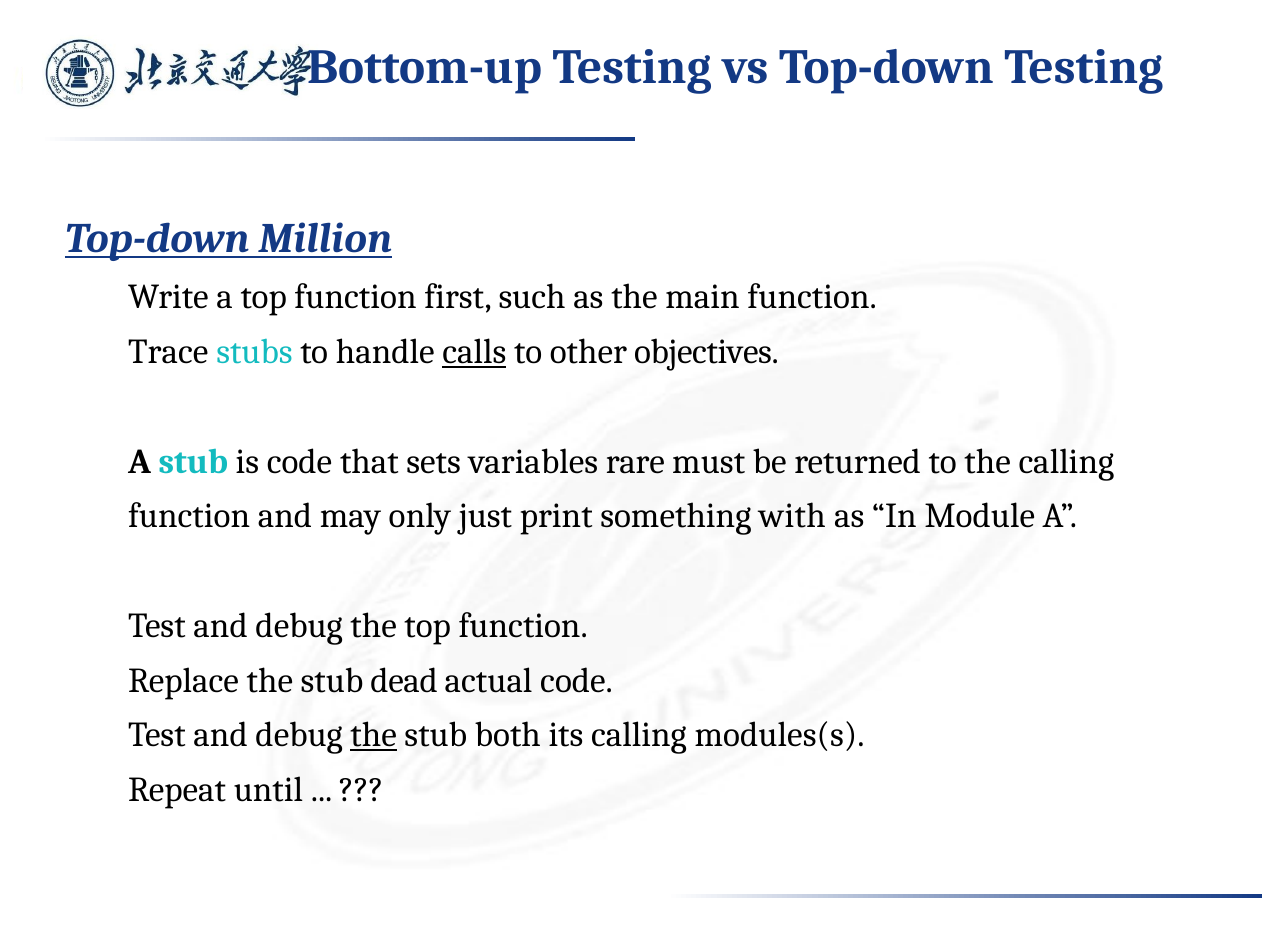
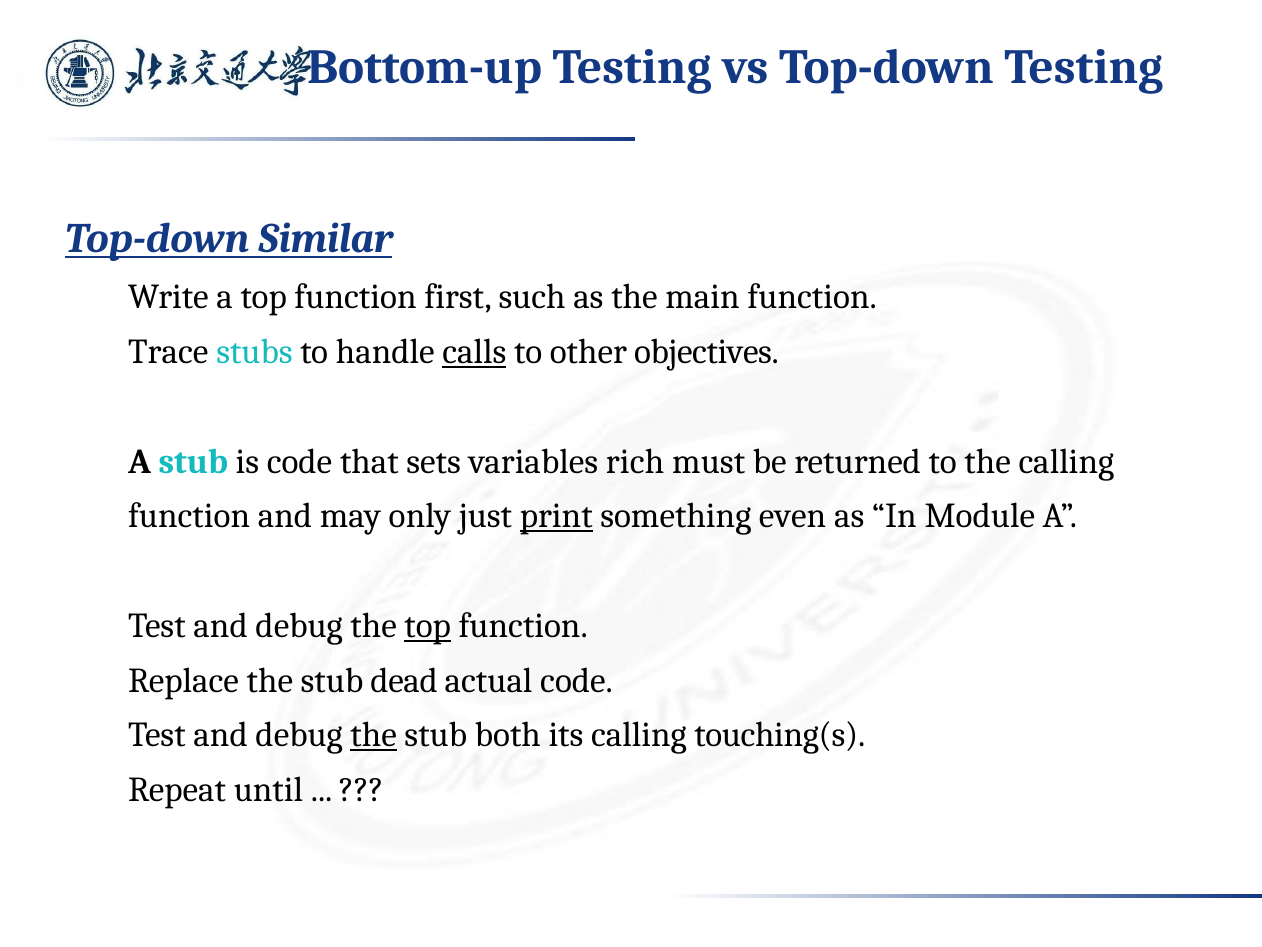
Million: Million -> Similar
rare: rare -> rich
print underline: none -> present
with: with -> even
top at (428, 625) underline: none -> present
modules(s: modules(s -> touching(s
